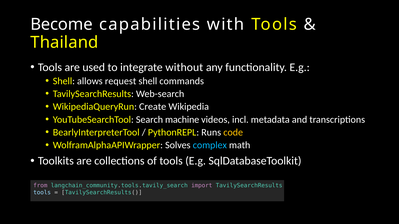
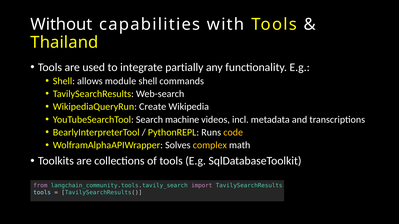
Become: Become -> Without
without: without -> partially
request: request -> module
complex colour: light blue -> yellow
